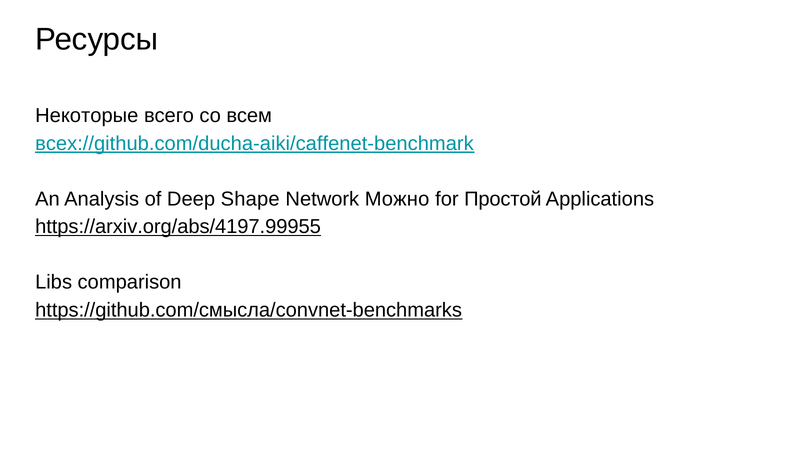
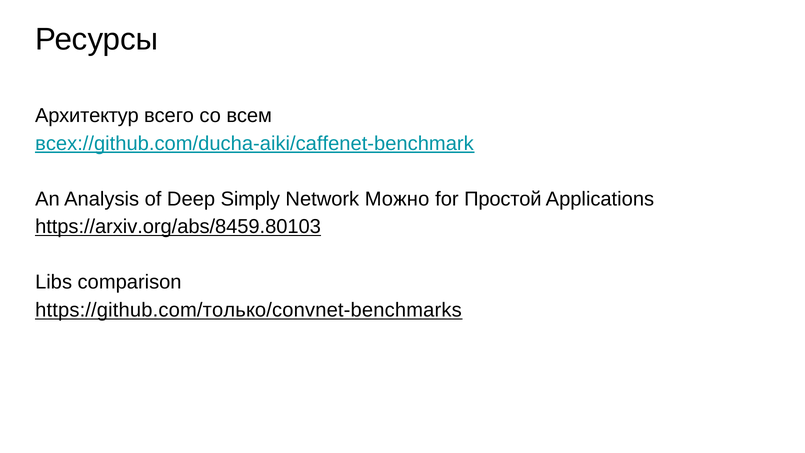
Некоторые: Некоторые -> Архитектур
Shape: Shape -> Simply
https://arxiv.org/abs/4197.99955: https://arxiv.org/abs/4197.99955 -> https://arxiv.org/abs/8459.80103
https://github.com/смысла/convnet-benchmarks: https://github.com/смысла/convnet-benchmarks -> https://github.com/только/convnet-benchmarks
